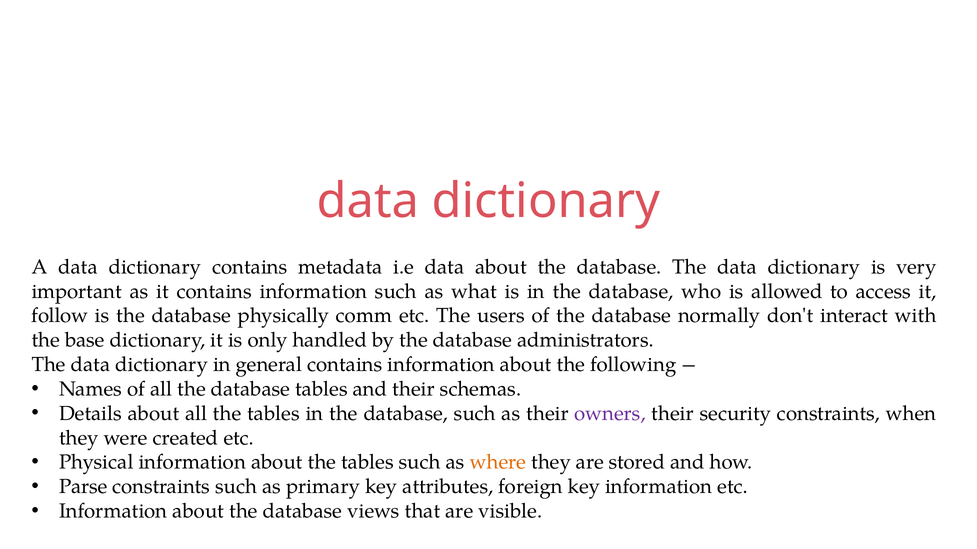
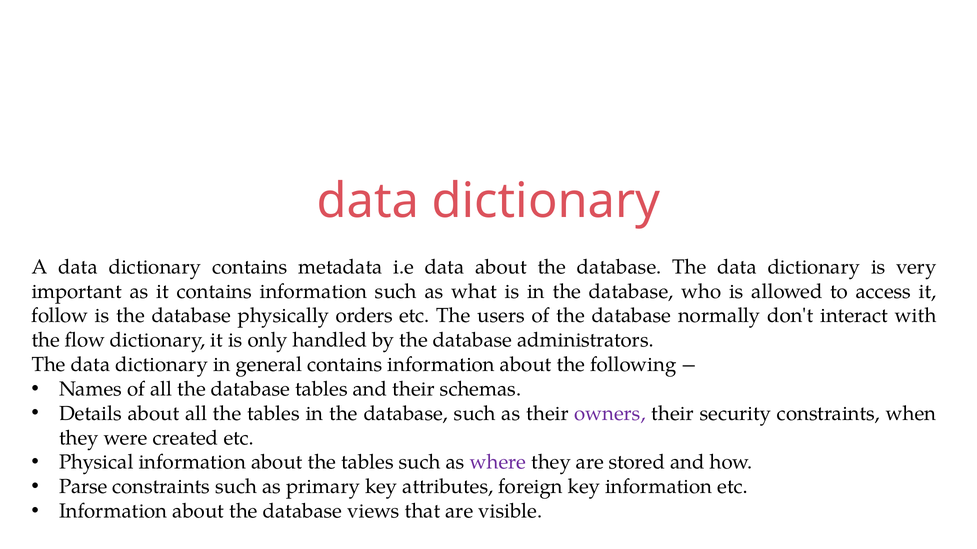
comm: comm -> orders
base: base -> flow
where colour: orange -> purple
